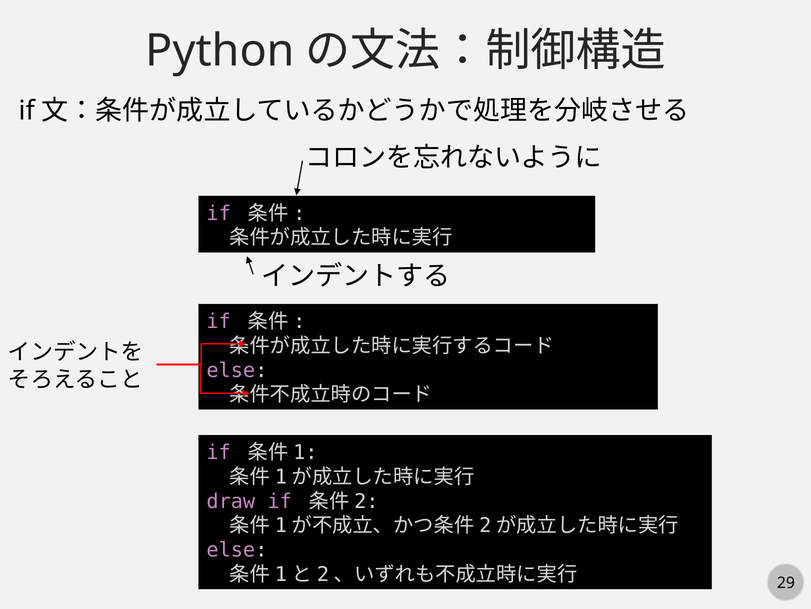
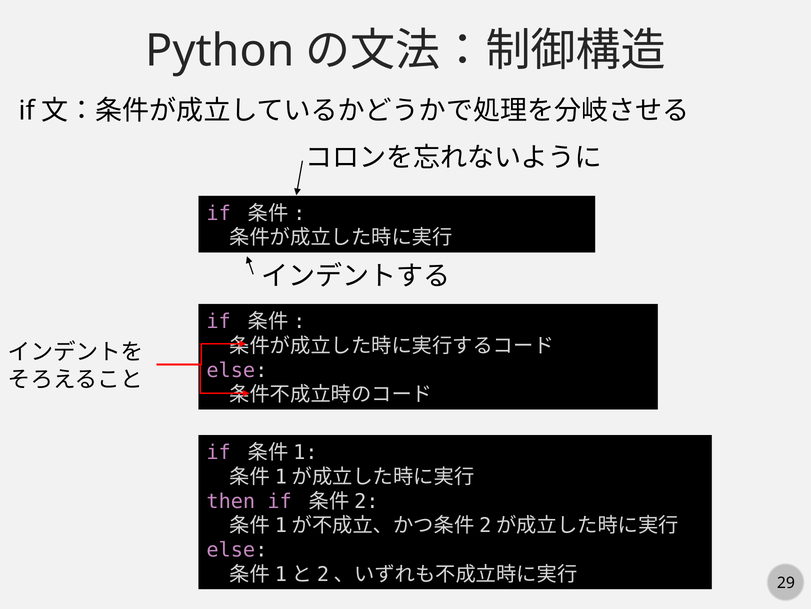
draw: draw -> then
